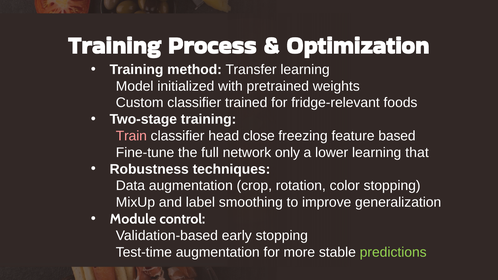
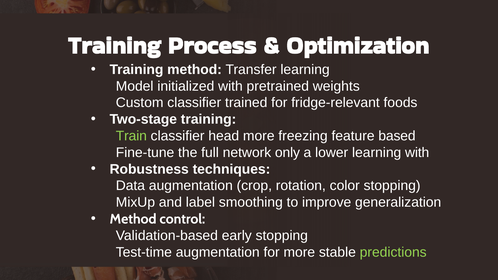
Train colour: pink -> light green
head close: close -> more
learning that: that -> with
Module at (133, 219): Module -> Method
